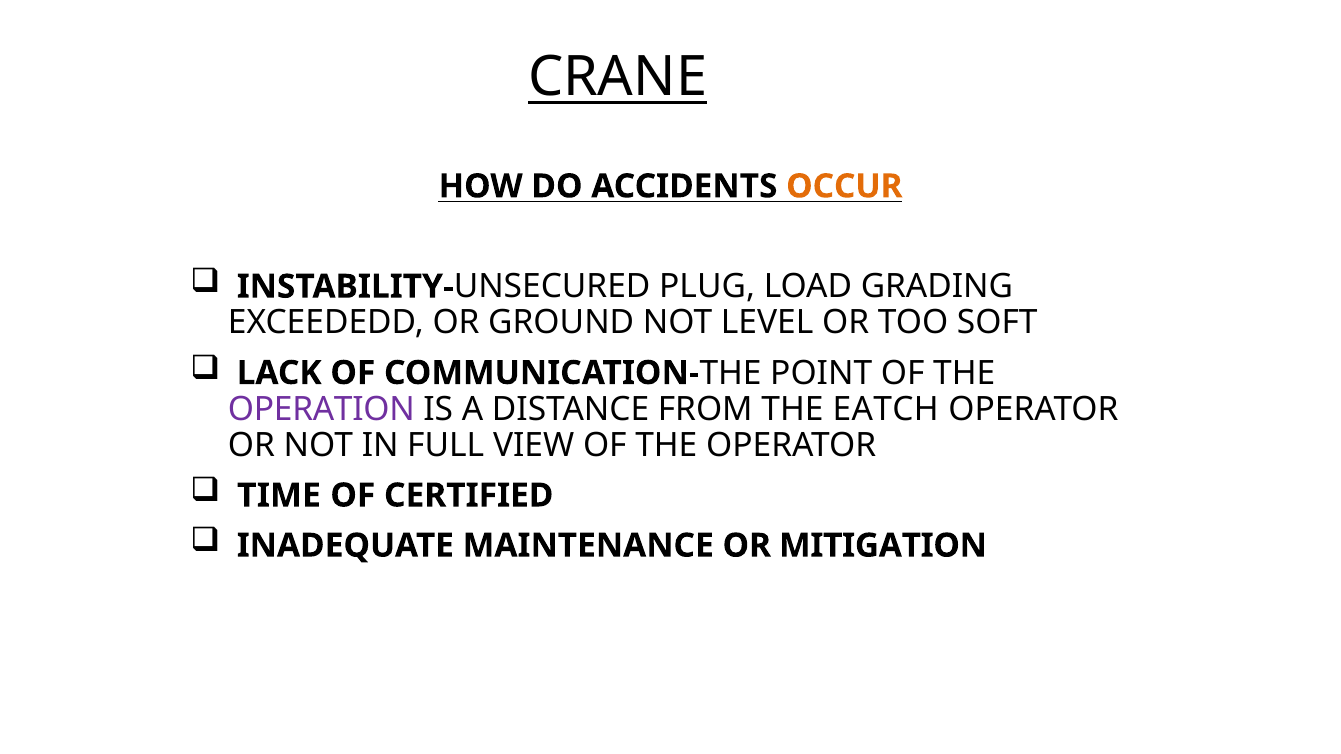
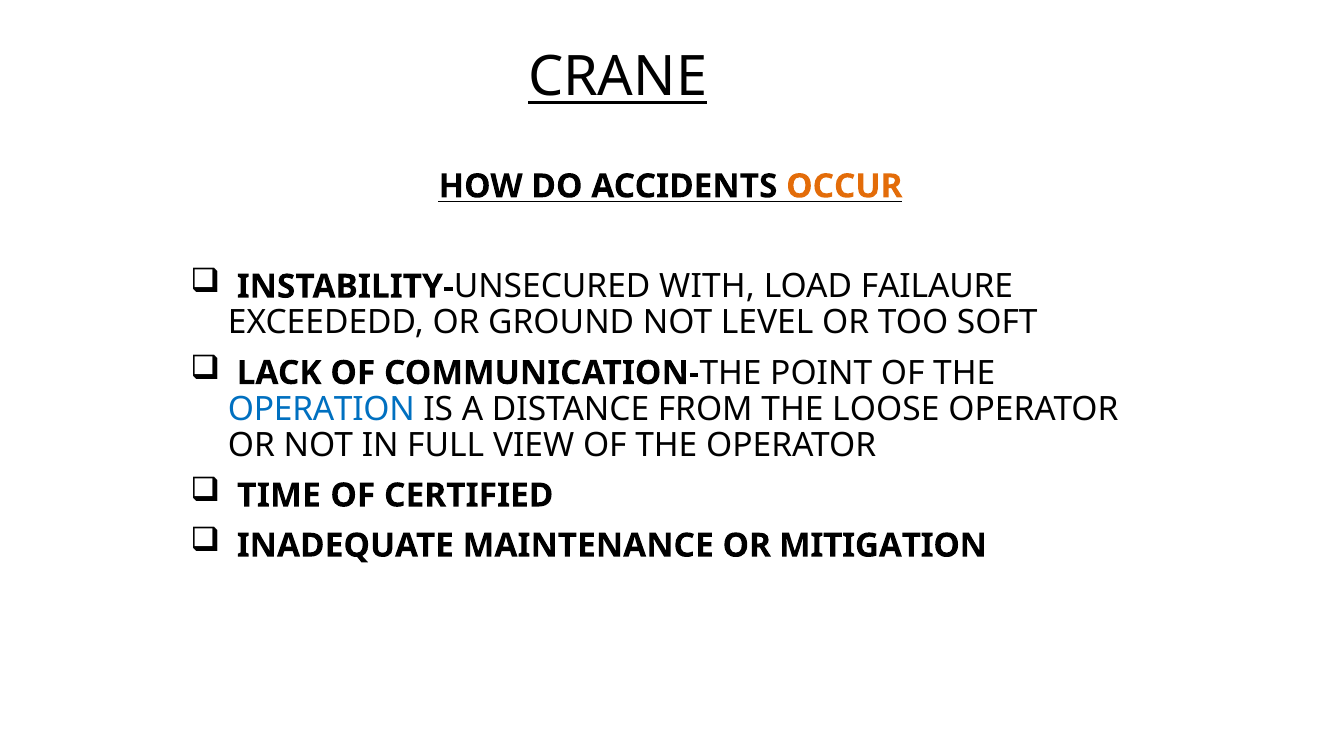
PLUG: PLUG -> WITH
GRADING: GRADING -> FAILAURE
OPERATION colour: purple -> blue
EATCH: EATCH -> LOOSE
